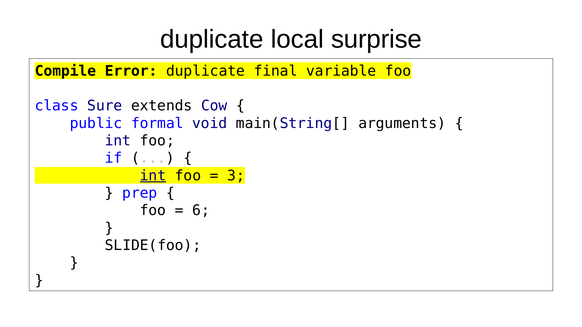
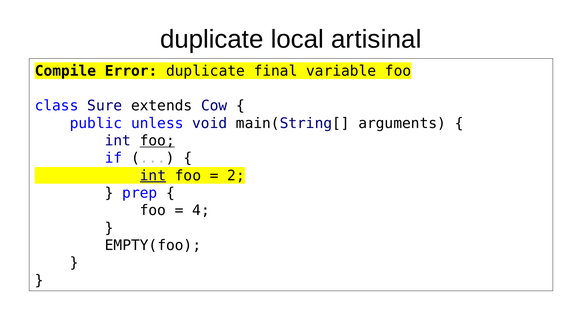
surprise: surprise -> artisinal
formal: formal -> unless
foo at (157, 141) underline: none -> present
3: 3 -> 2
6: 6 -> 4
SLIDE(foo: SLIDE(foo -> EMPTY(foo
